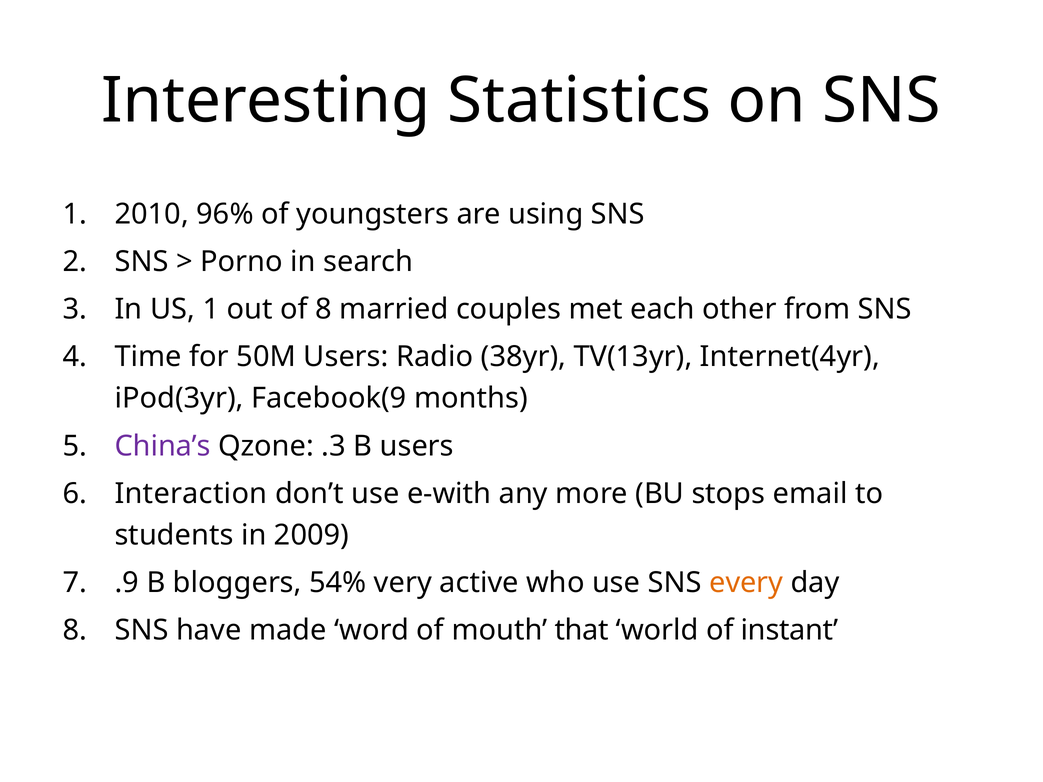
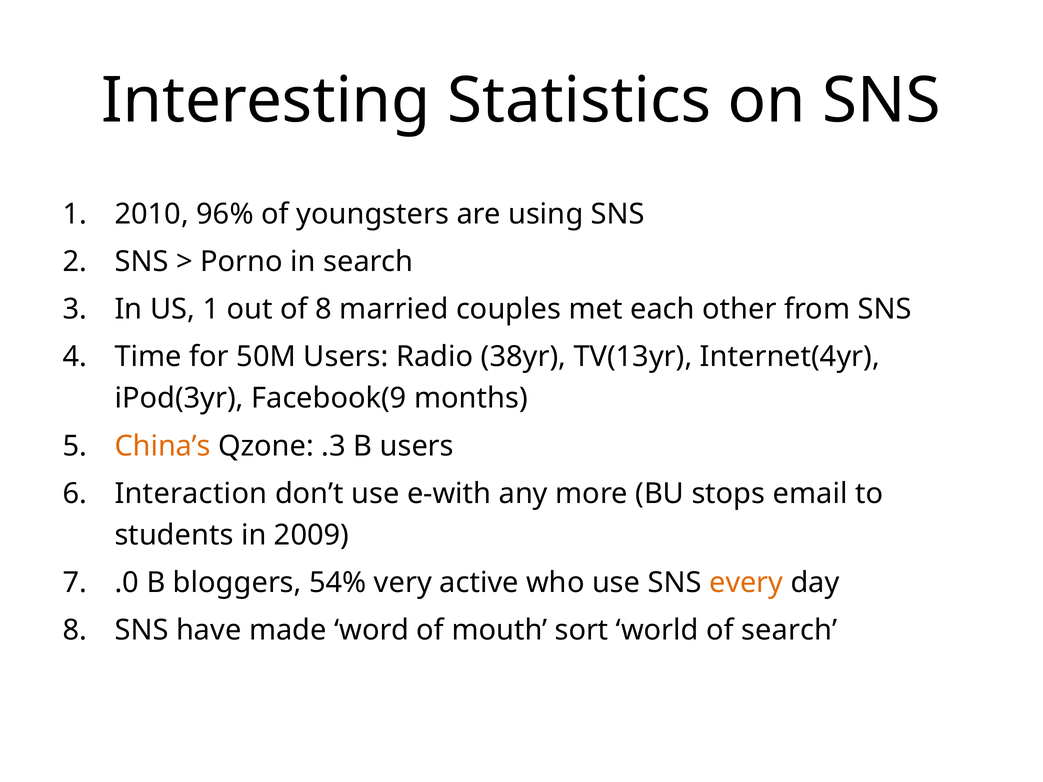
China’s colour: purple -> orange
.9: .9 -> .0
that: that -> sort
of instant: instant -> search
